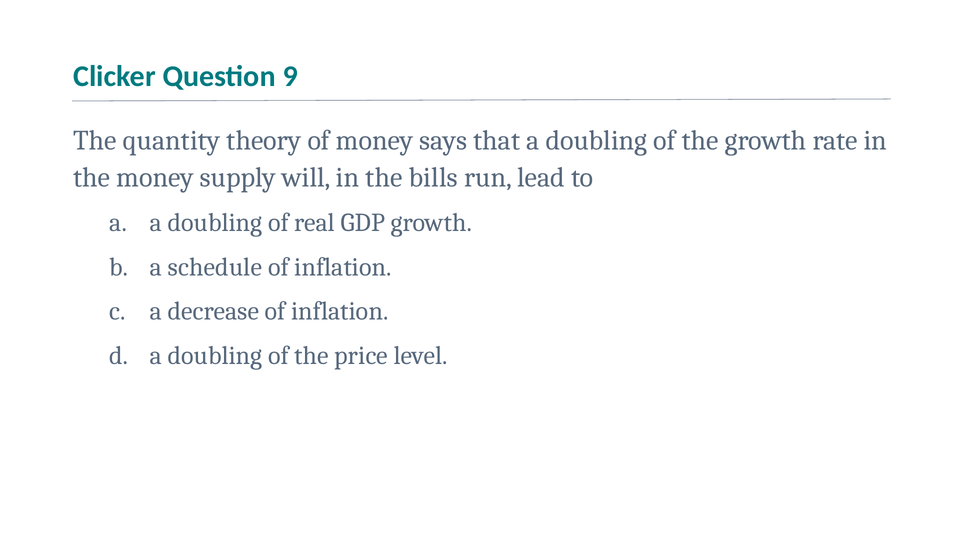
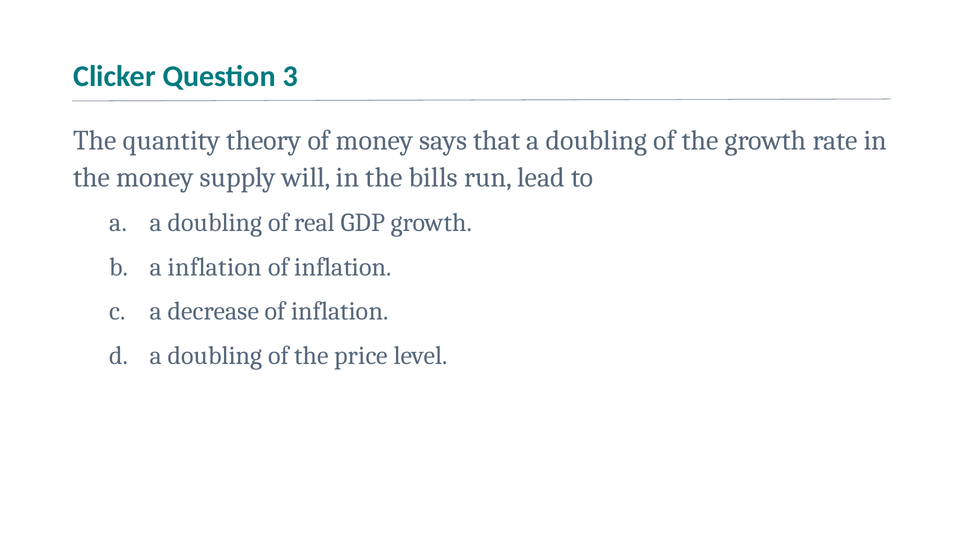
9: 9 -> 3
a schedule: schedule -> inflation
